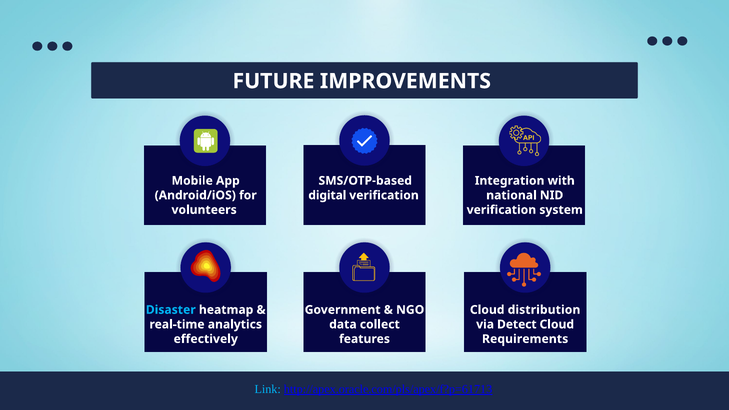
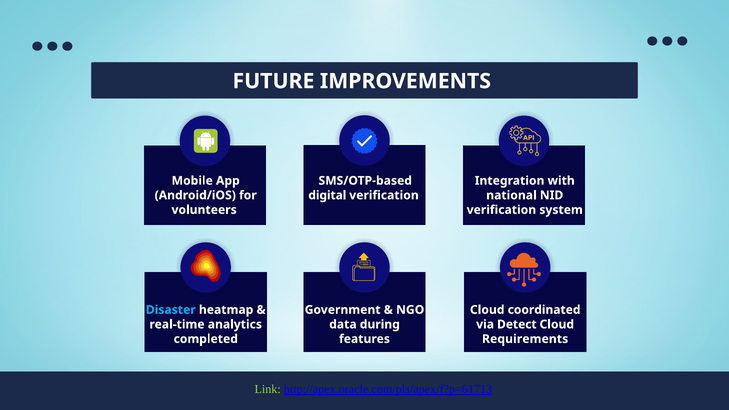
distribution: distribution -> coordinated
collect: collect -> during
effectively: effectively -> completed
Link colour: light blue -> light green
